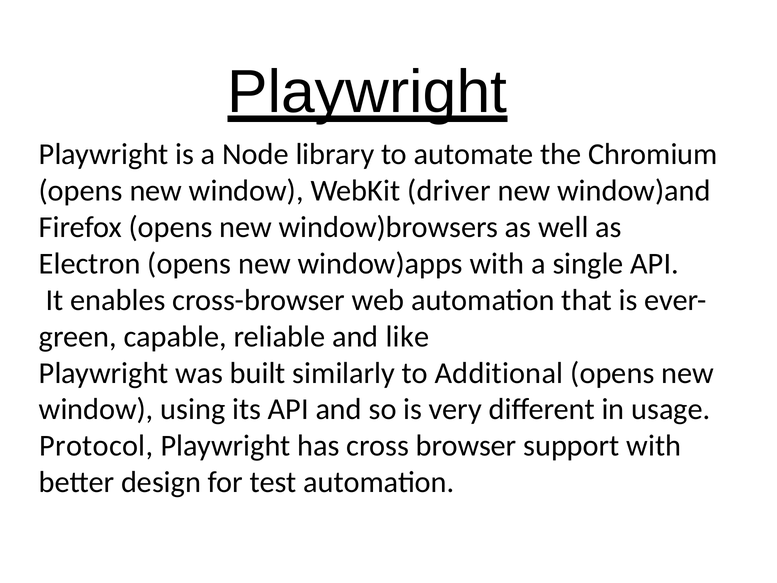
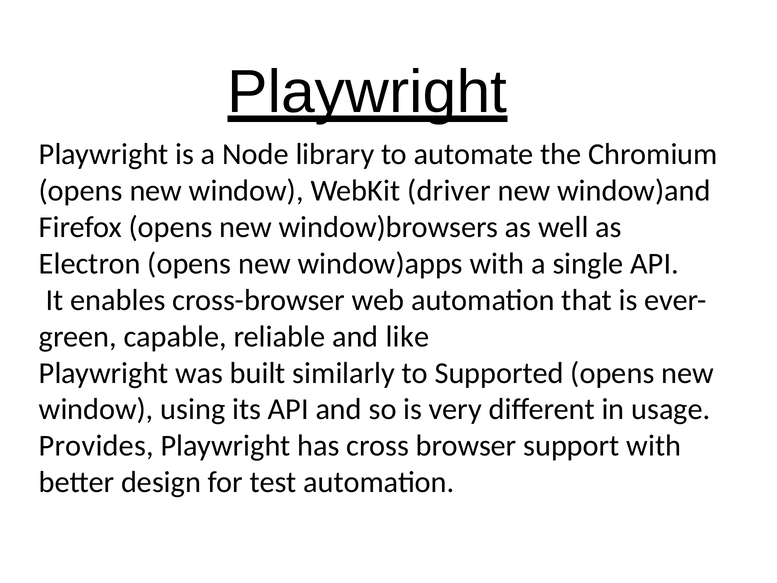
Additional: Additional -> Supported
Protocol: Protocol -> Provides
